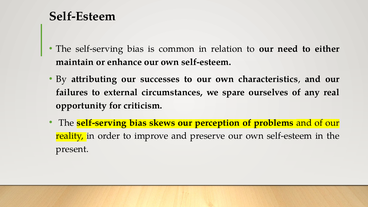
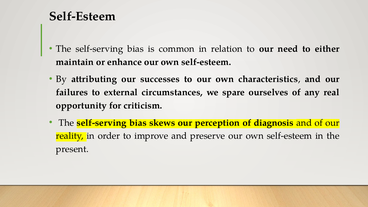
problems: problems -> diagnosis
